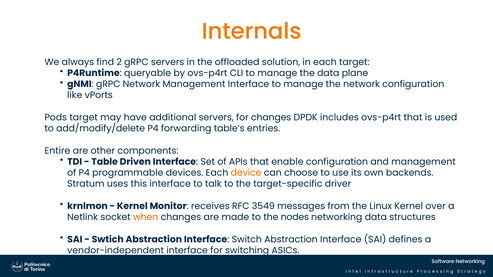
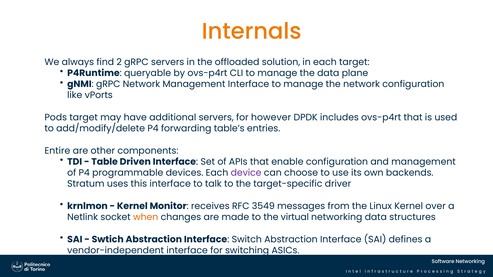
for changes: changes -> however
device colour: orange -> purple
nodes: nodes -> virtual
